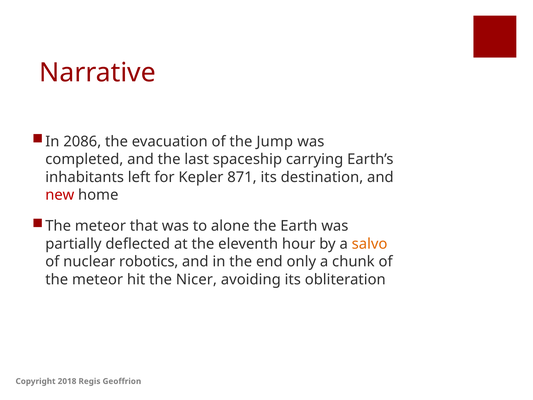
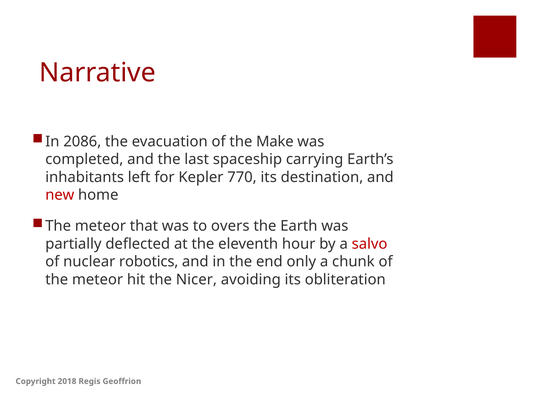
Jump: Jump -> Make
871: 871 -> 770
alone: alone -> overs
salvo colour: orange -> red
